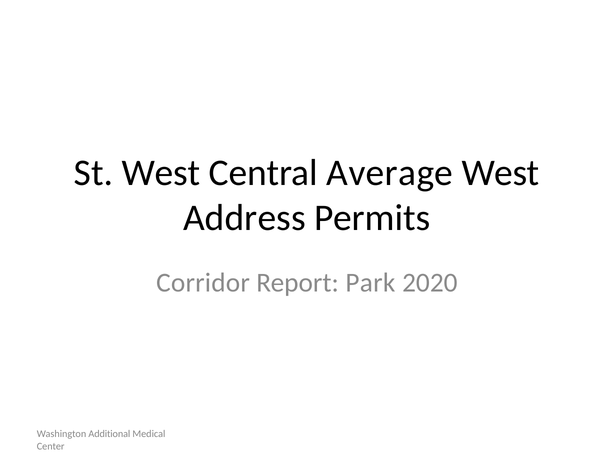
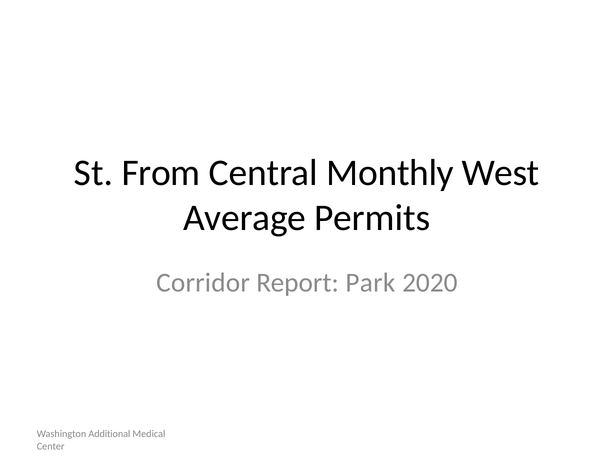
St West: West -> From
Average: Average -> Monthly
Address: Address -> Average
